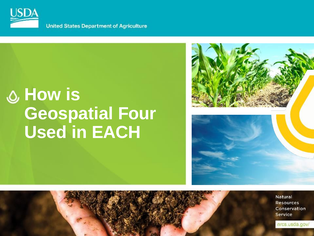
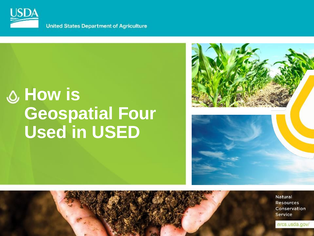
in EACH: EACH -> USED
